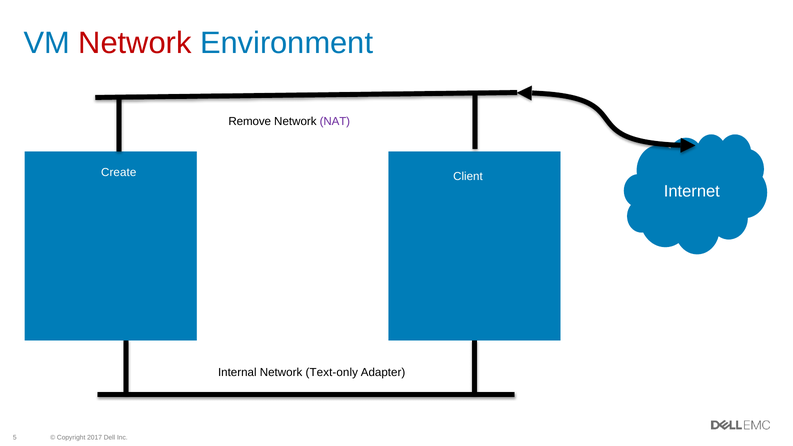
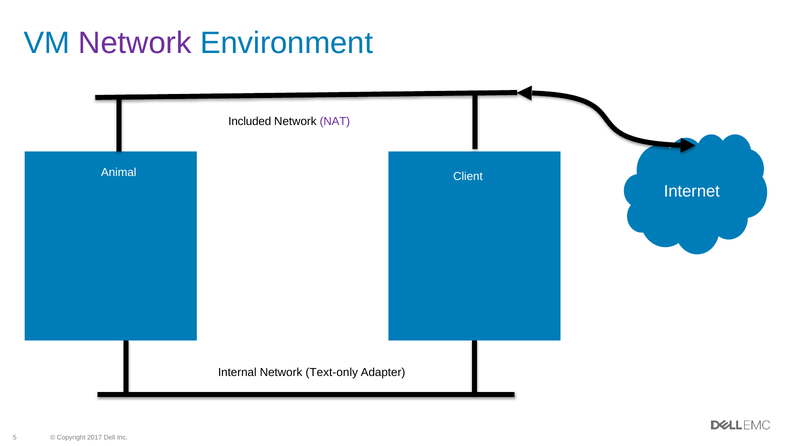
Network at (135, 43) colour: red -> purple
Remove: Remove -> Included
Create: Create -> Animal
